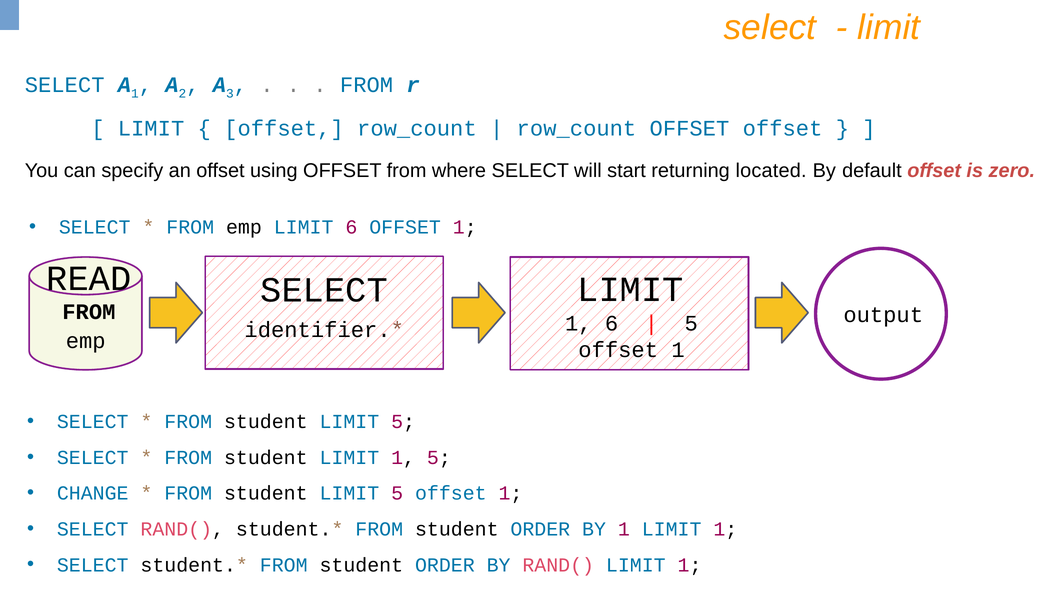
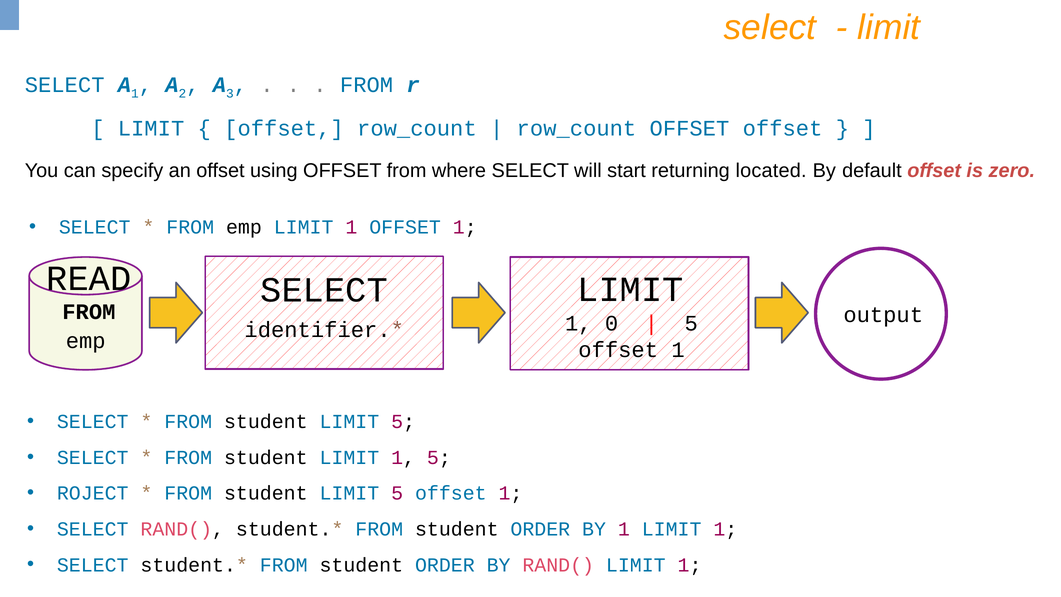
emp LIMIT 6: 6 -> 1
1 6: 6 -> 0
CHANGE: CHANGE -> ROJECT
